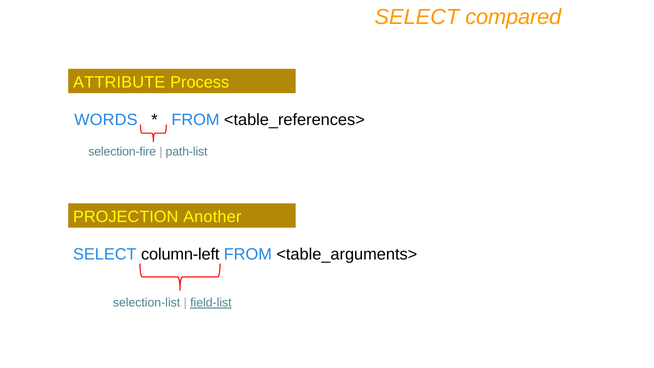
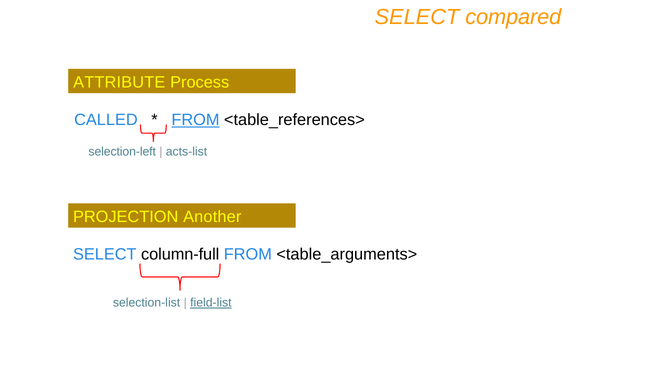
WORDS: WORDS -> CALLED
FROM at (195, 120) underline: none -> present
selection-fire: selection-fire -> selection-left
path-list: path-list -> acts-list
column-left: column-left -> column-full
